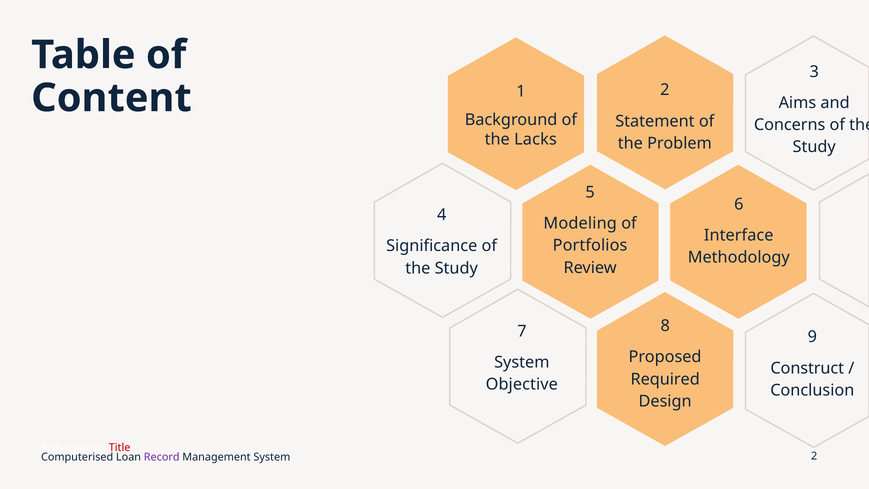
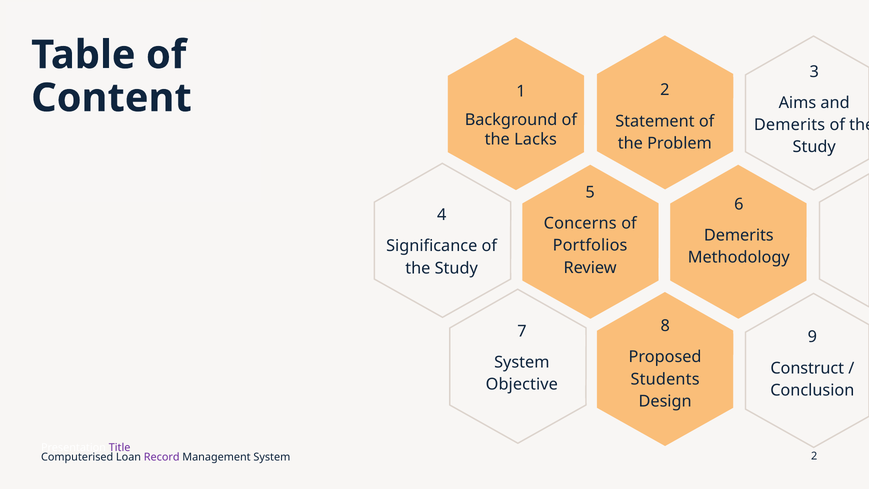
Concerns at (790, 125): Concerns -> Demerits
Modeling: Modeling -> Concerns
Interface at (739, 235): Interface -> Demerits
Required: Required -> Students
Title colour: red -> purple
